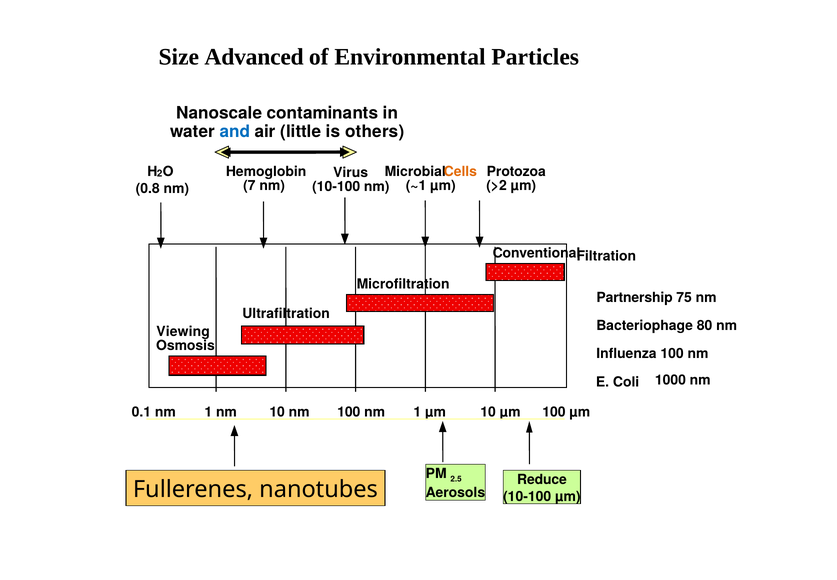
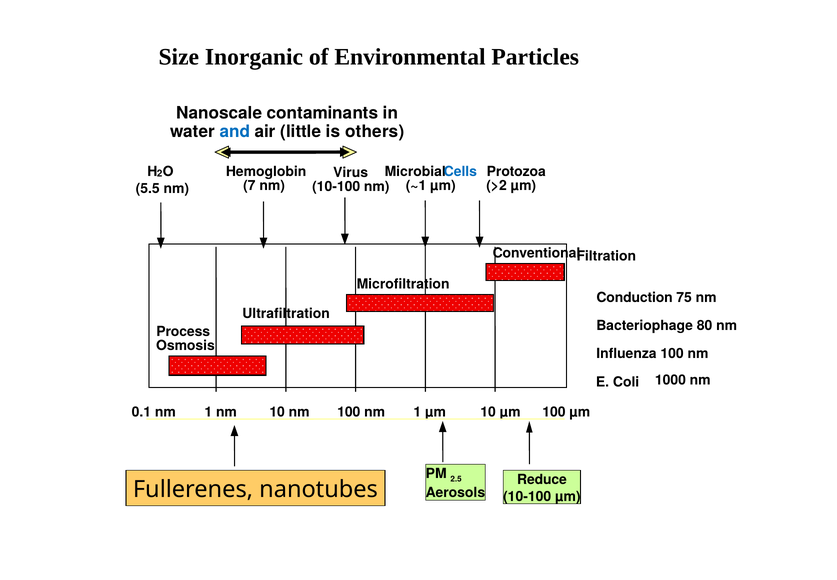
Advanced: Advanced -> Inorganic
Cells colour: orange -> blue
0.8: 0.8 -> 5.5
Partnership: Partnership -> Conduction
Viewing: Viewing -> Process
